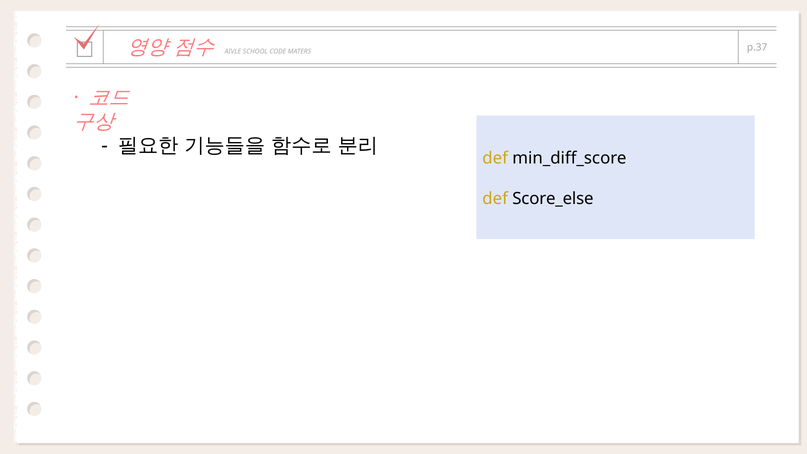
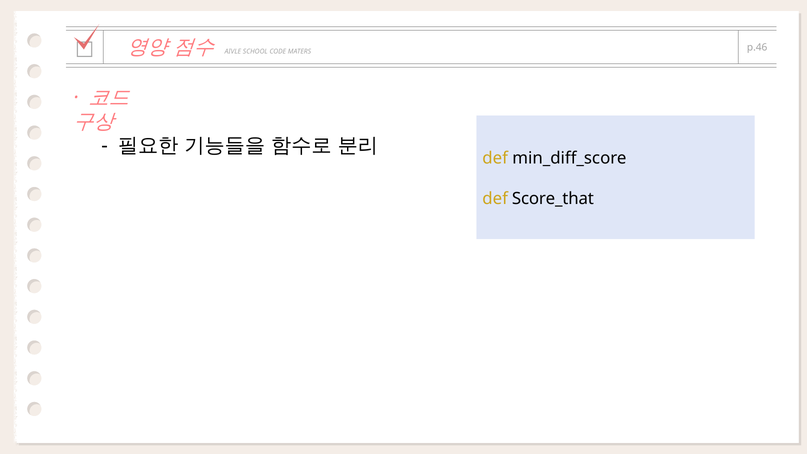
p.37: p.37 -> p.46
Score_else: Score_else -> Score_that
